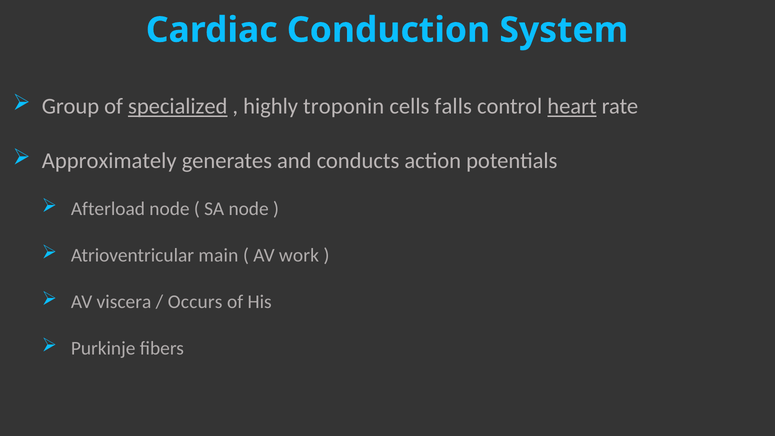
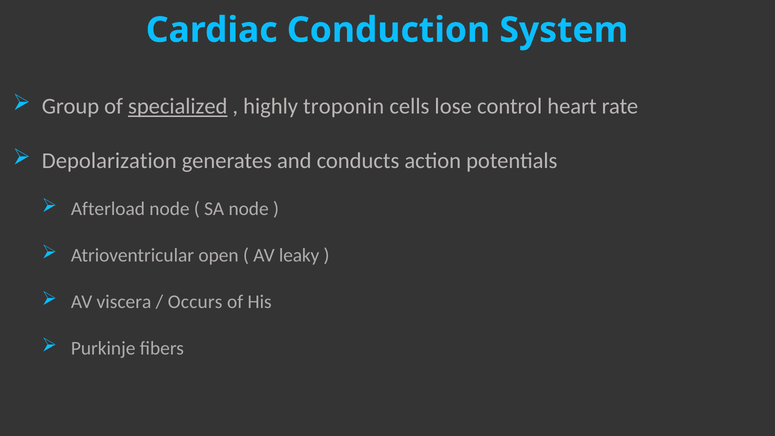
falls: falls -> lose
heart underline: present -> none
Approximately: Approximately -> Depolarization
main: main -> open
work: work -> leaky
